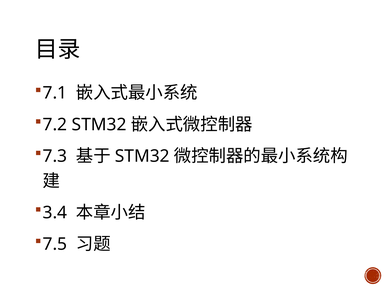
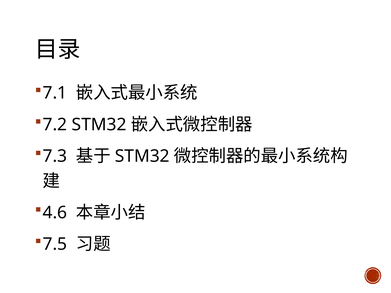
3.4: 3.4 -> 4.6
